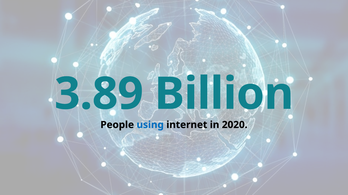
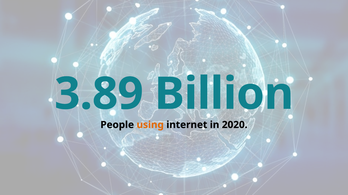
using colour: blue -> orange
